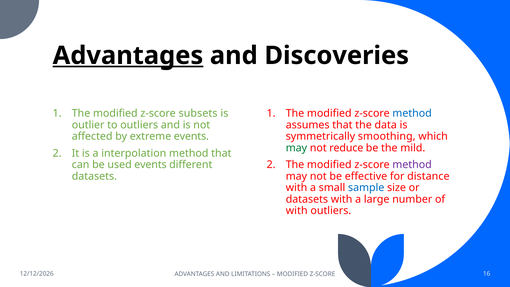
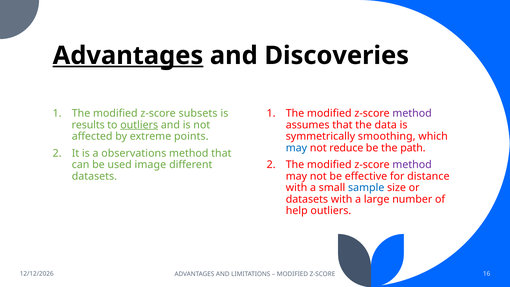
method at (412, 113) colour: blue -> purple
outlier: outlier -> results
outliers at (139, 125) underline: none -> present
extreme events: events -> points
may at (296, 148) colour: green -> blue
mild: mild -> path
interpolation: interpolation -> observations
used events: events -> image
with at (297, 211): with -> help
